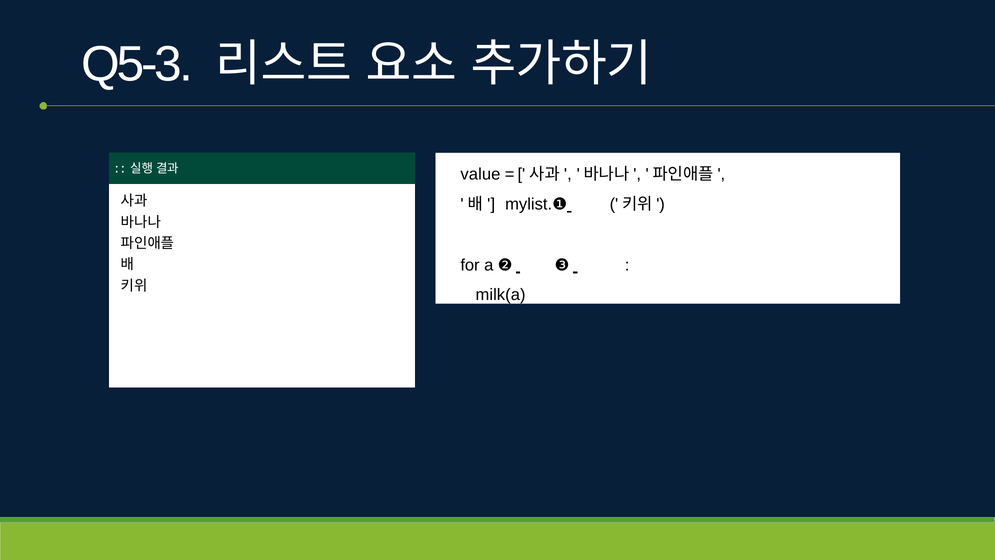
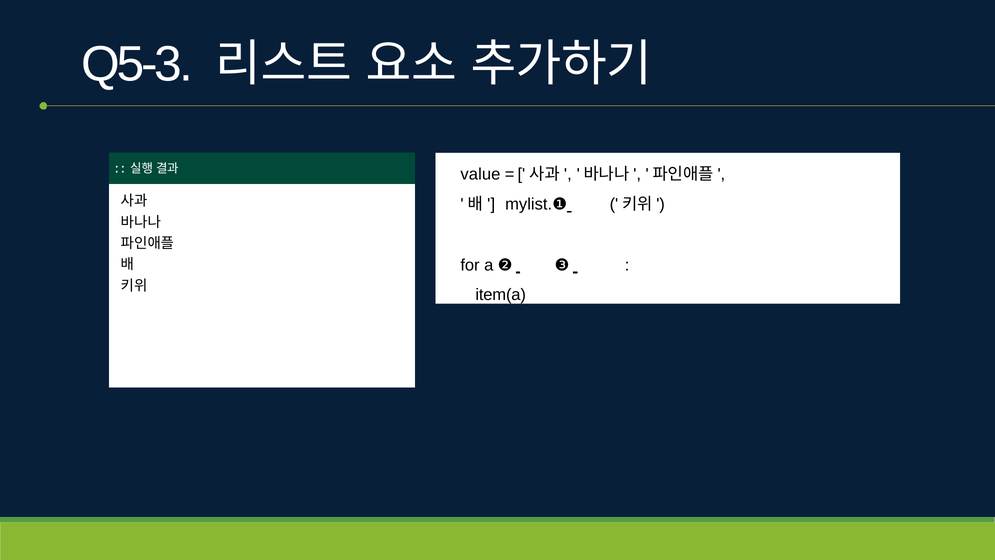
milk(a: milk(a -> item(a
